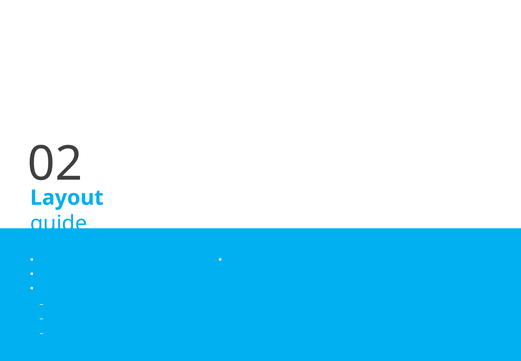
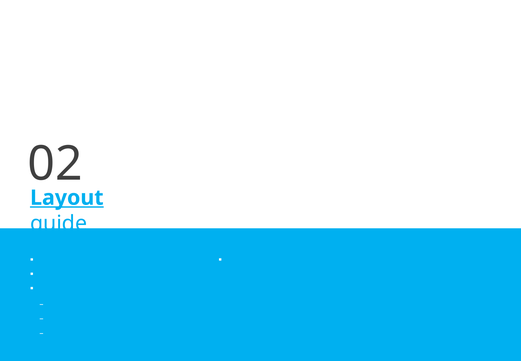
Layout underline: none -> present
